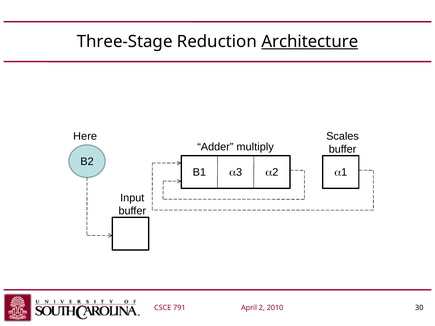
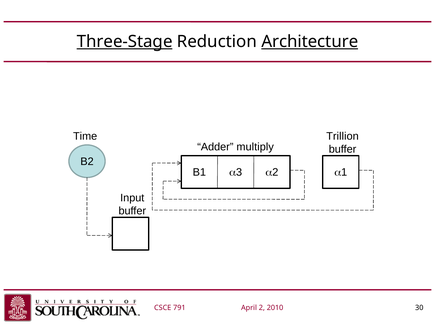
Three-Stage underline: none -> present
Here: Here -> Time
Scales: Scales -> Trillion
